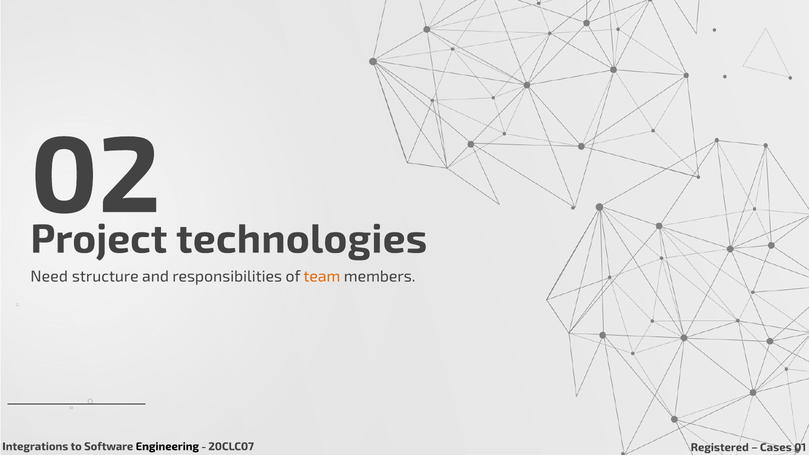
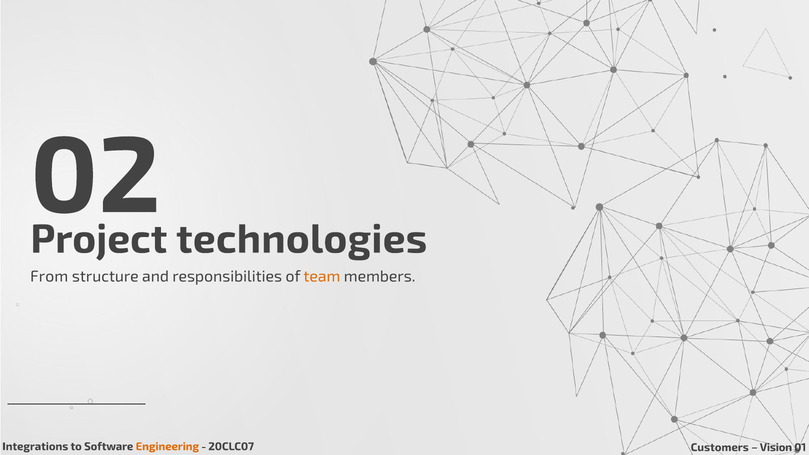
Need: Need -> From
Engineering colour: black -> orange
Registered: Registered -> Customers
Cases: Cases -> Vision
